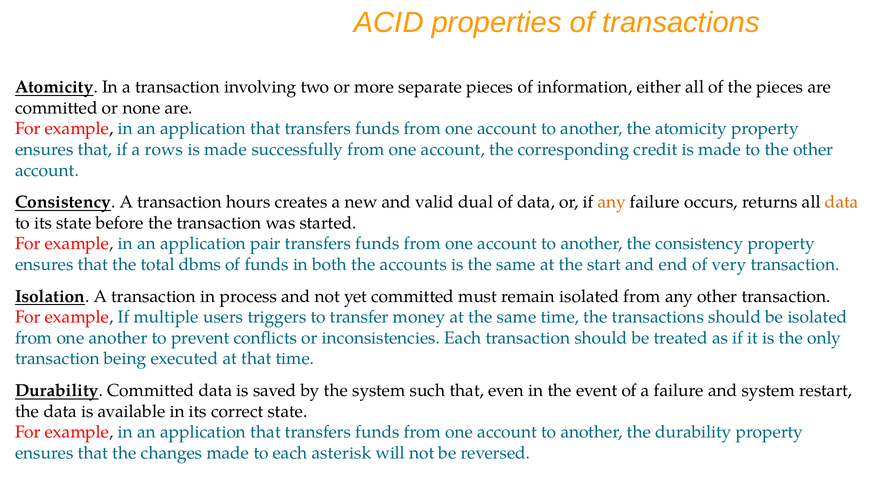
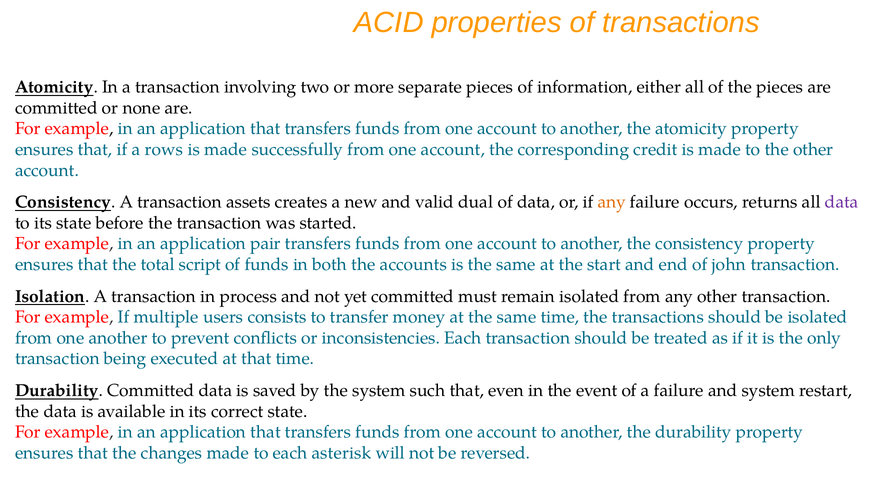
hours: hours -> assets
data at (842, 202) colour: orange -> purple
dbms: dbms -> script
very: very -> john
triggers: triggers -> consists
